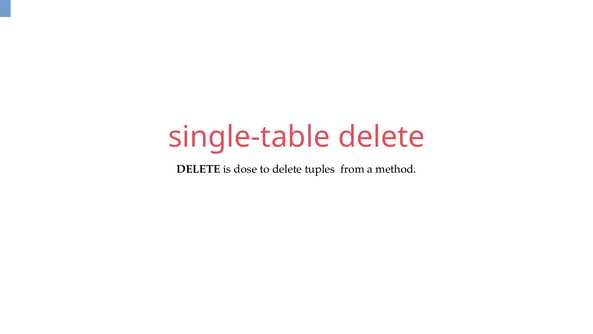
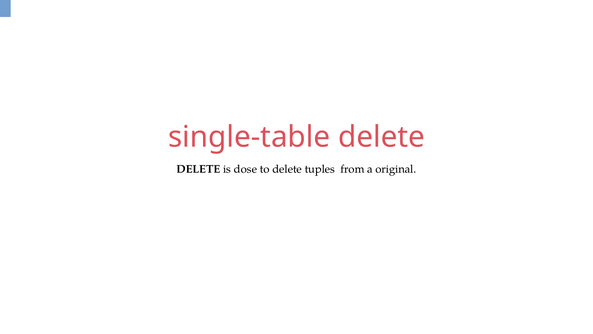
method: method -> original
